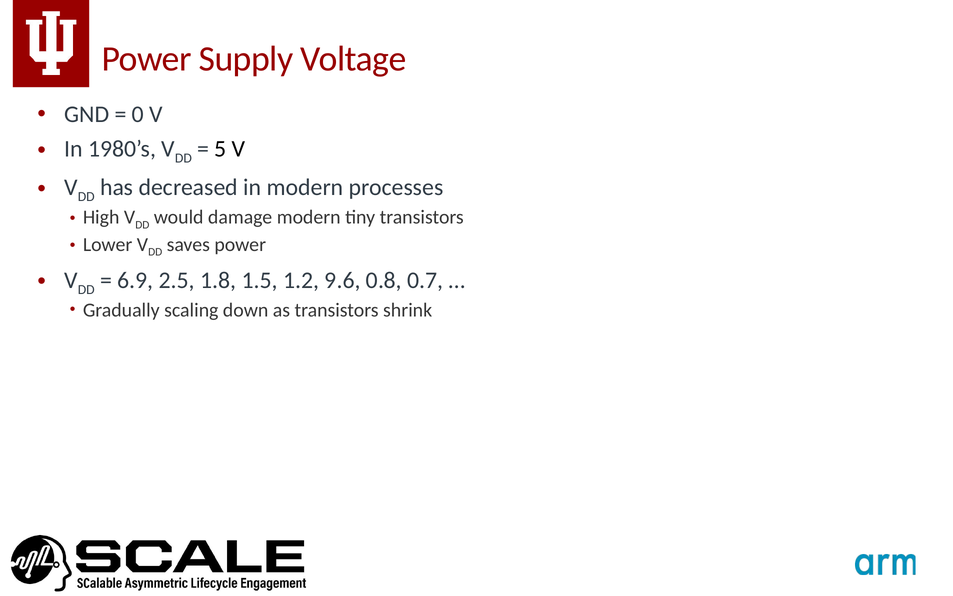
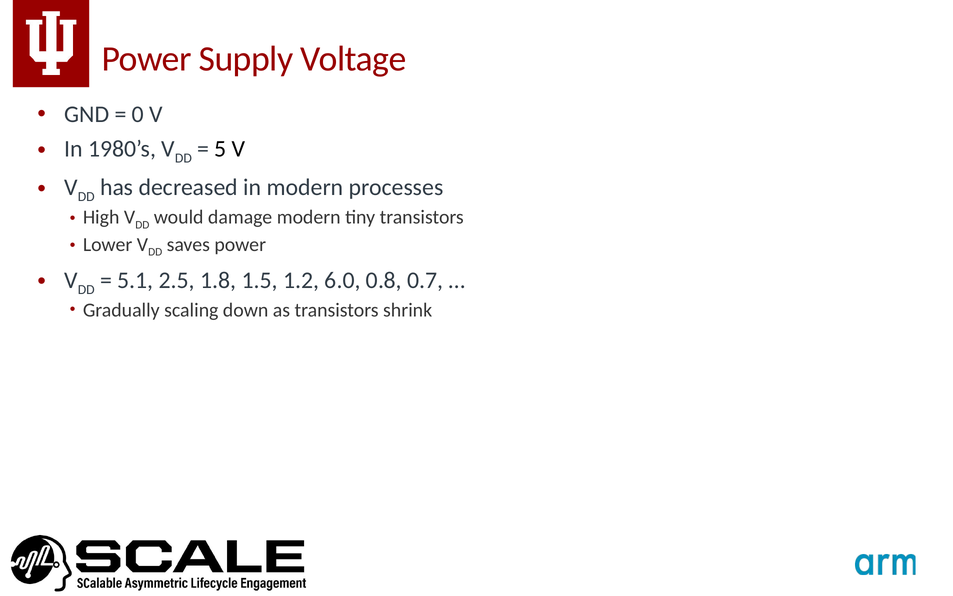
6.9: 6.9 -> 5.1
9.6: 9.6 -> 6.0
